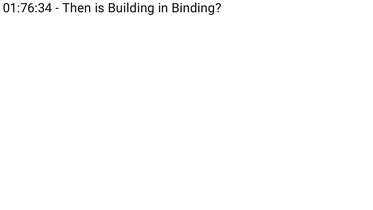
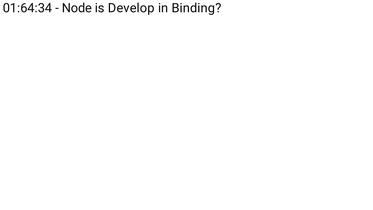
01:76:34: 01:76:34 -> 01:64:34
Then: Then -> Node
Building: Building -> Develop
